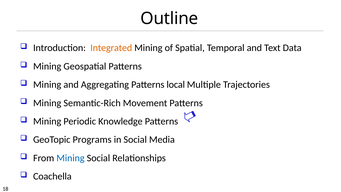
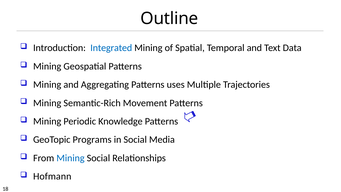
Integrated colour: orange -> blue
local: local -> uses
Coachella: Coachella -> Hofmann
